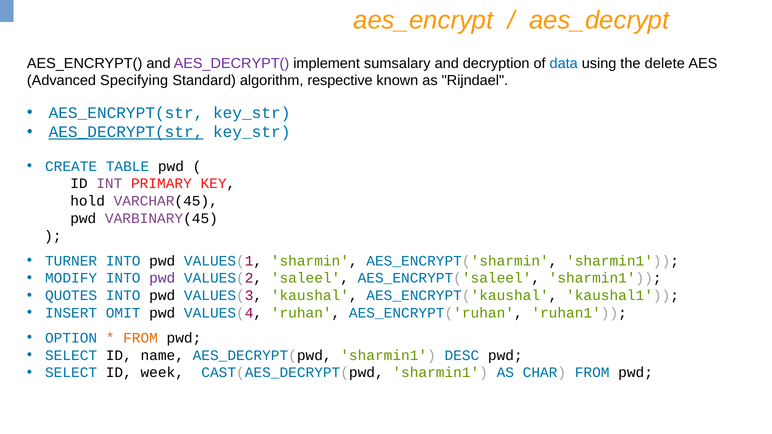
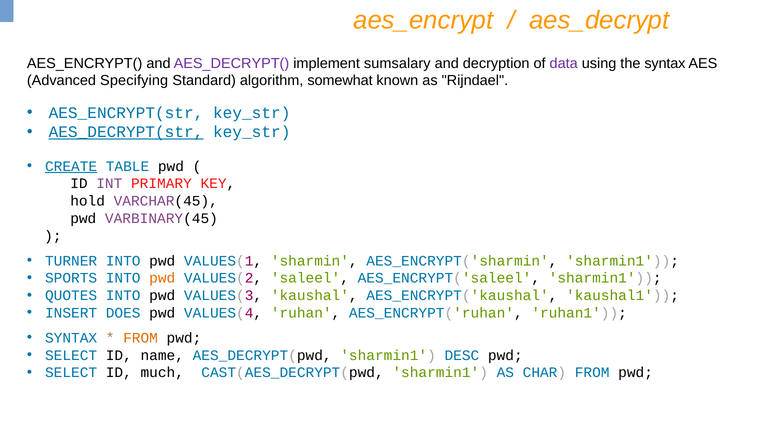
data colour: blue -> purple
the delete: delete -> syntax
respective: respective -> somewhat
CREATE underline: none -> present
MODIFY: MODIFY -> SPORTS
pwd at (162, 278) colour: purple -> orange
OMIT: OMIT -> DOES
OPTION at (71, 338): OPTION -> SYNTAX
week: week -> much
